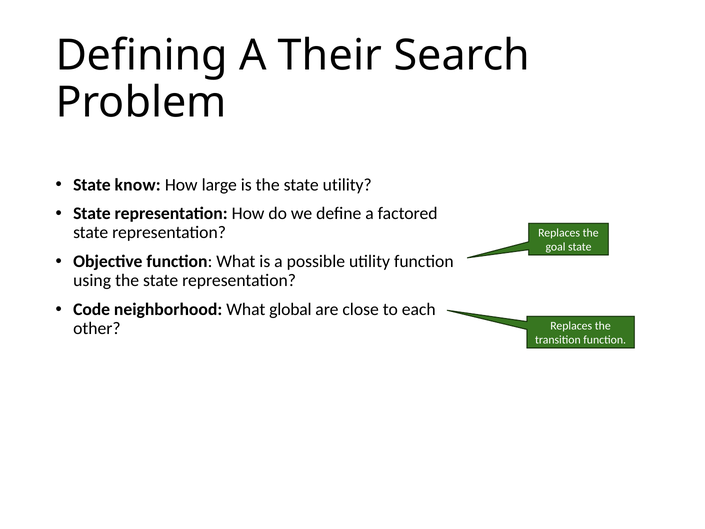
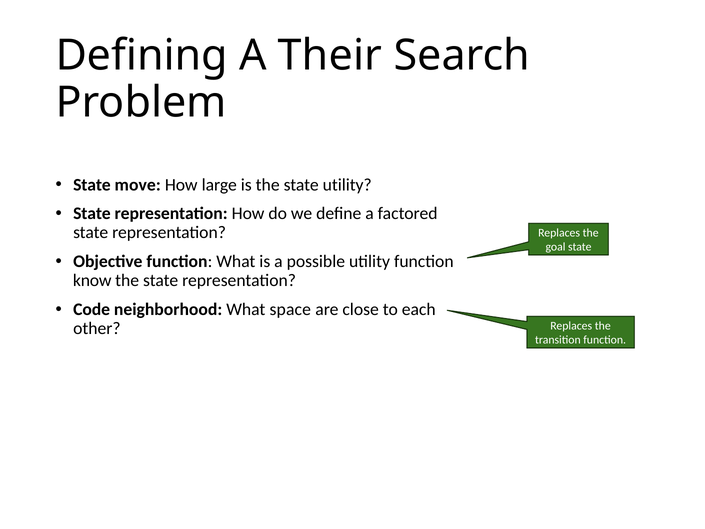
know: know -> move
using: using -> know
global: global -> space
